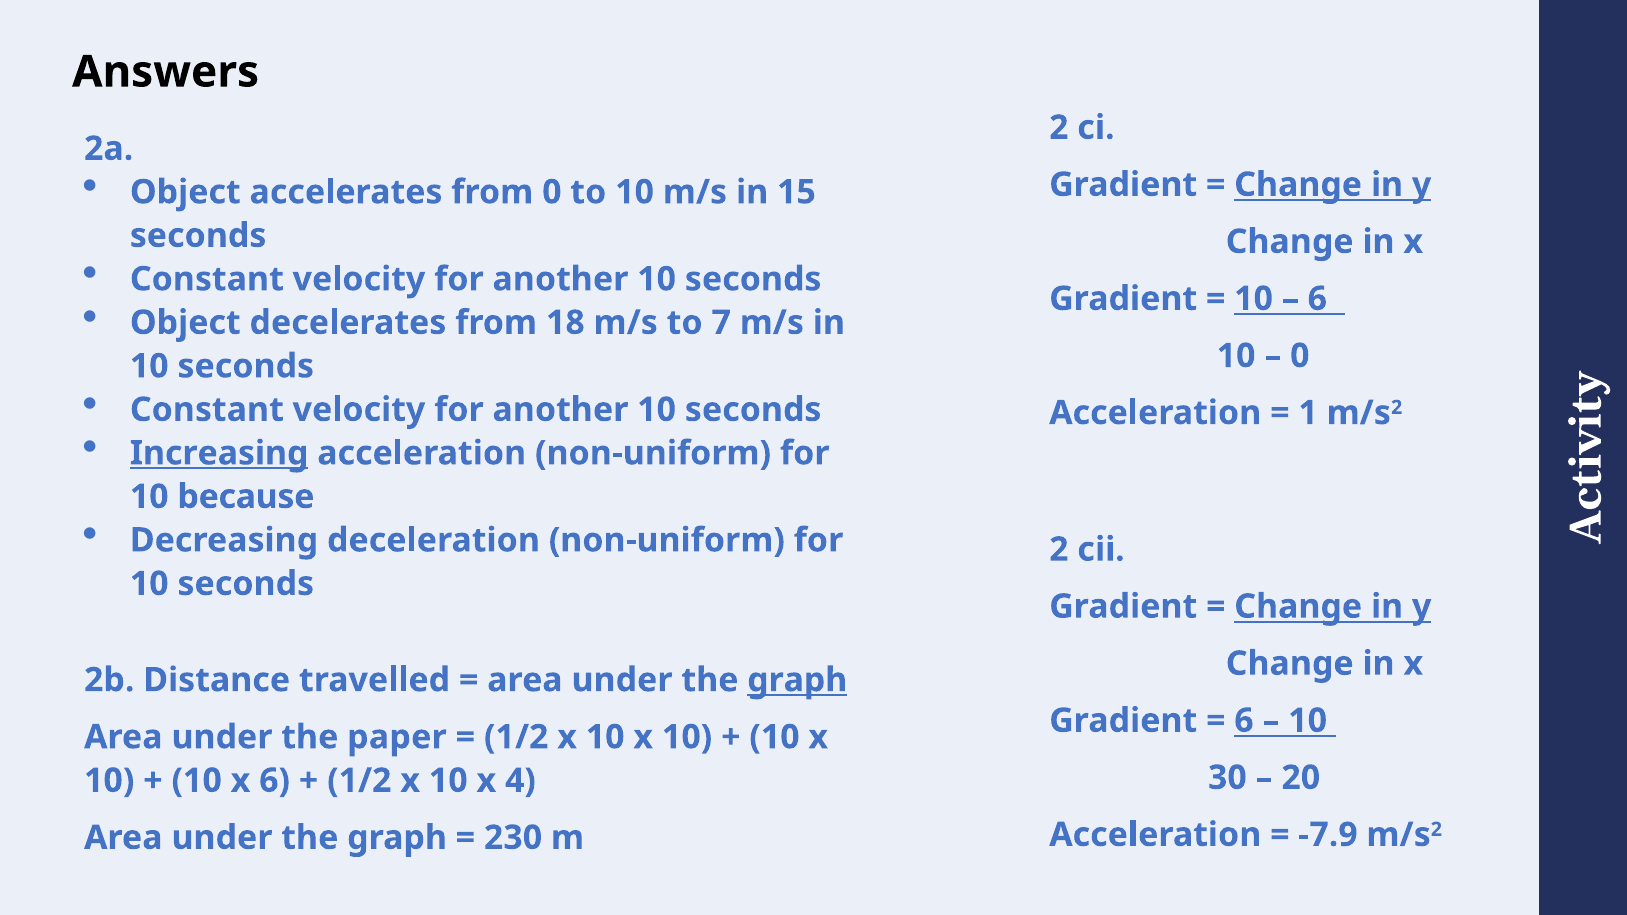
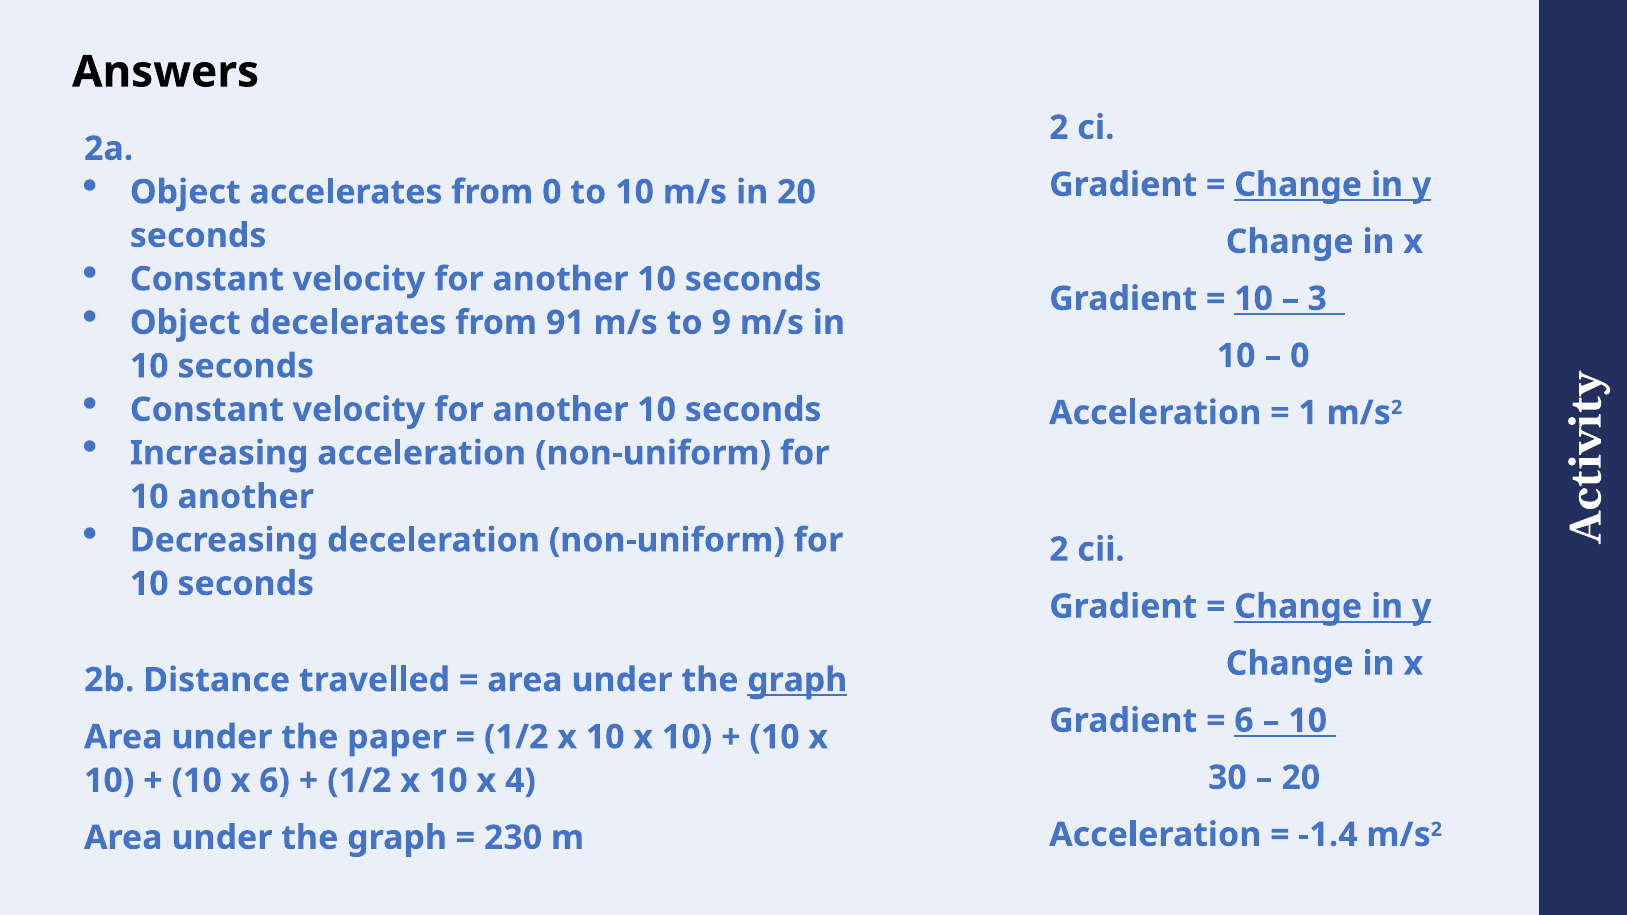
in 15: 15 -> 20
6 at (1317, 299): 6 -> 3
18: 18 -> 91
7: 7 -> 9
Increasing underline: present -> none
10 because: because -> another
-7.9: -7.9 -> -1.4
